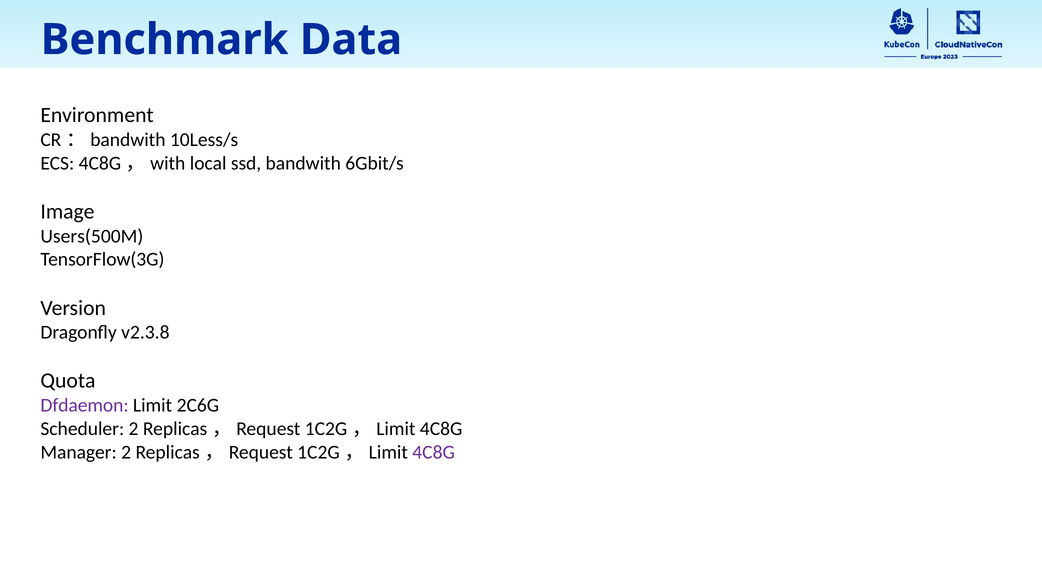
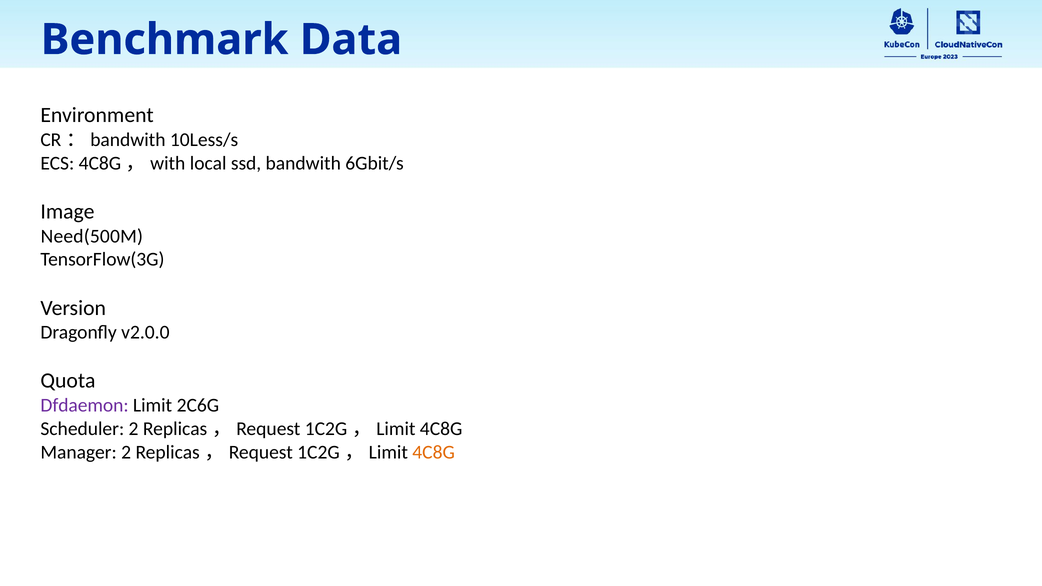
Users(500M: Users(500M -> Need(500M
v2.3.8: v2.3.8 -> v2.0.0
4C8G at (434, 452) colour: purple -> orange
